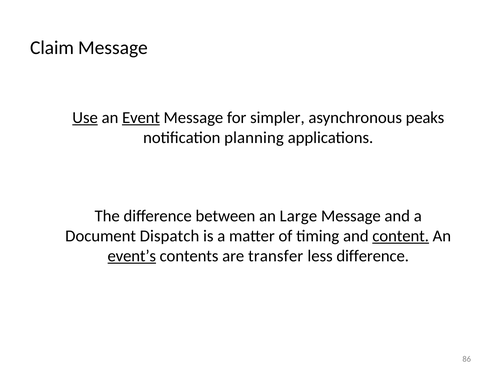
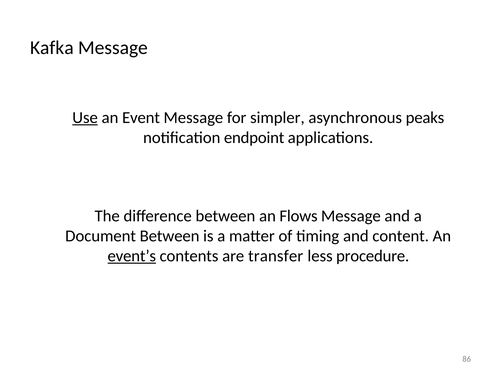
Claim: Claim -> Kafka
Event underline: present -> none
planning: planning -> endpoint
Large: Large -> Flows
Document Dispatch: Dispatch -> Between
content underline: present -> none
less difference: difference -> procedure
